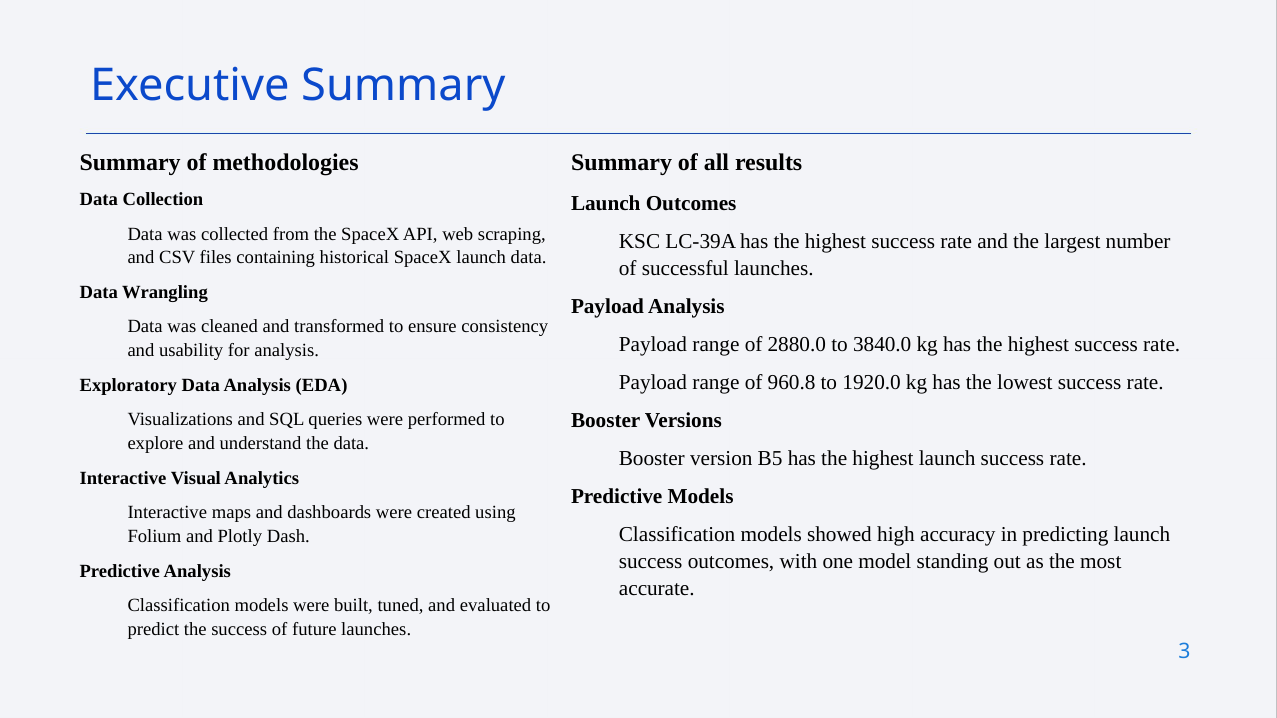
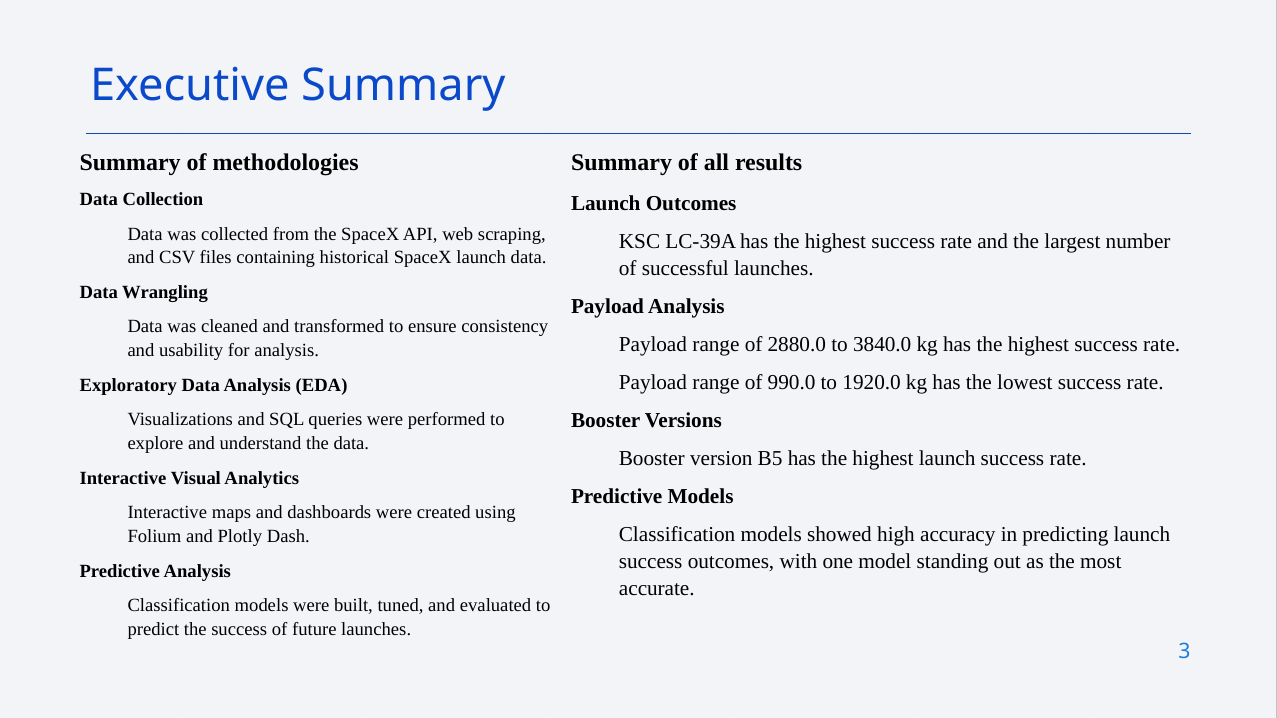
960.8: 960.8 -> 990.0
